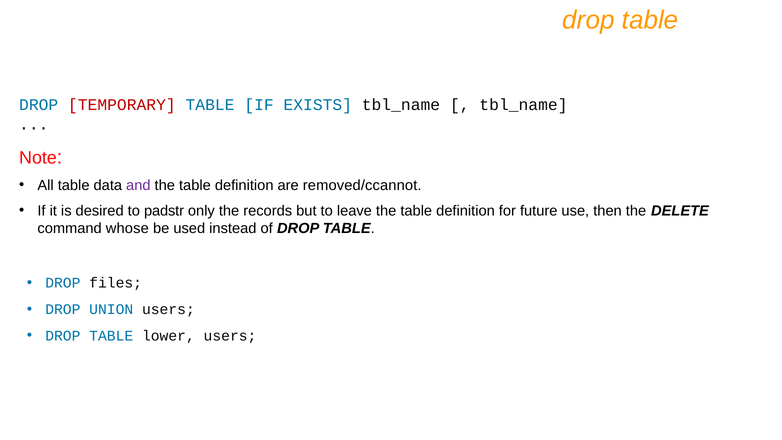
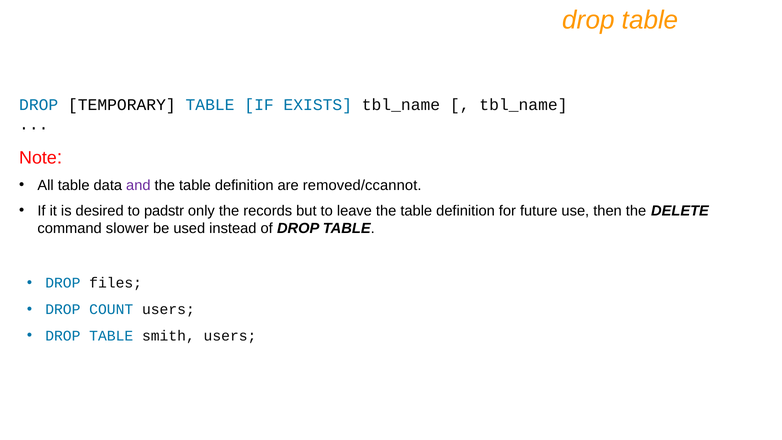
TEMPORARY colour: red -> black
whose: whose -> slower
UNION: UNION -> COUNT
lower: lower -> smith
